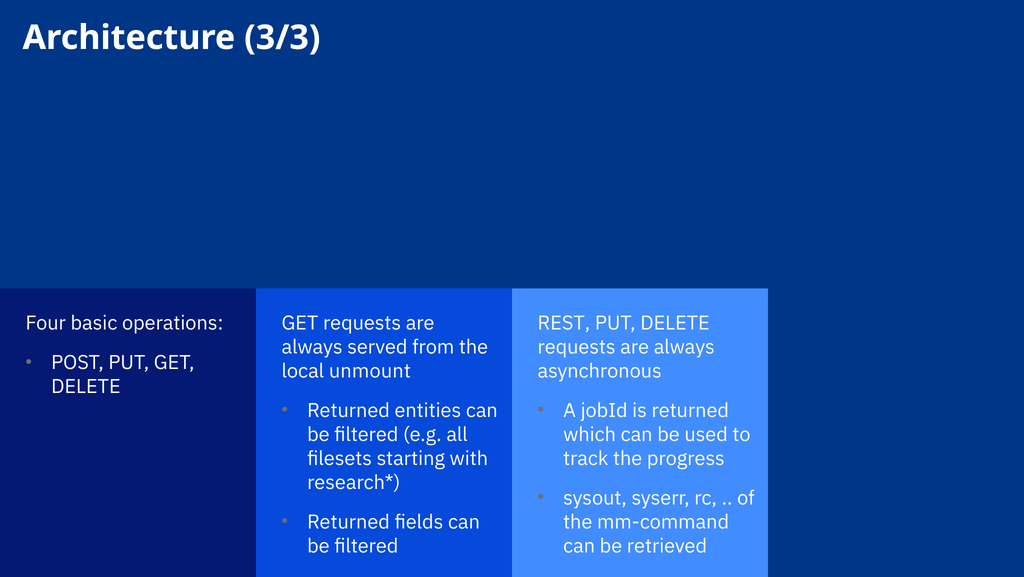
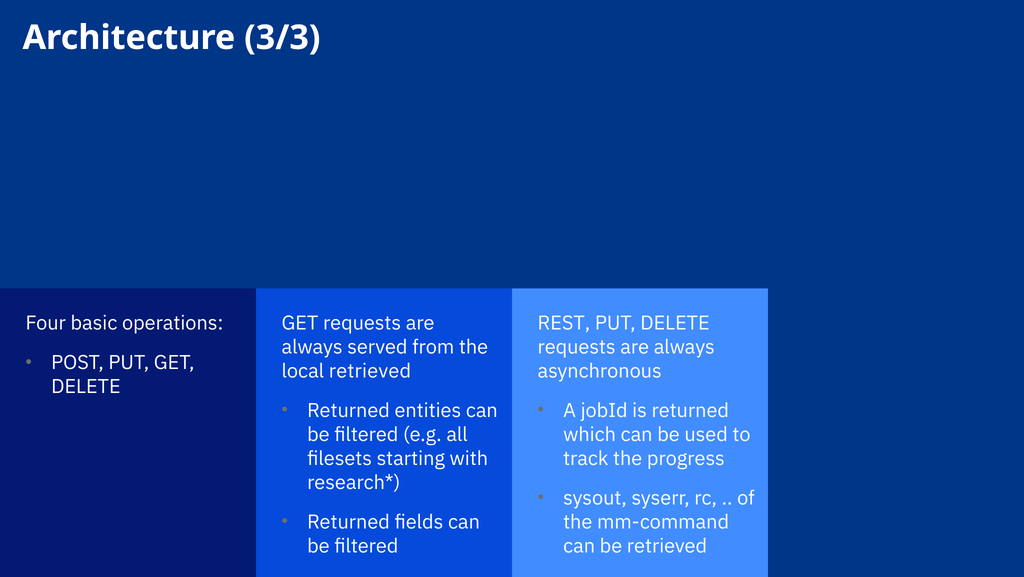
local unmount: unmount -> retrieved
